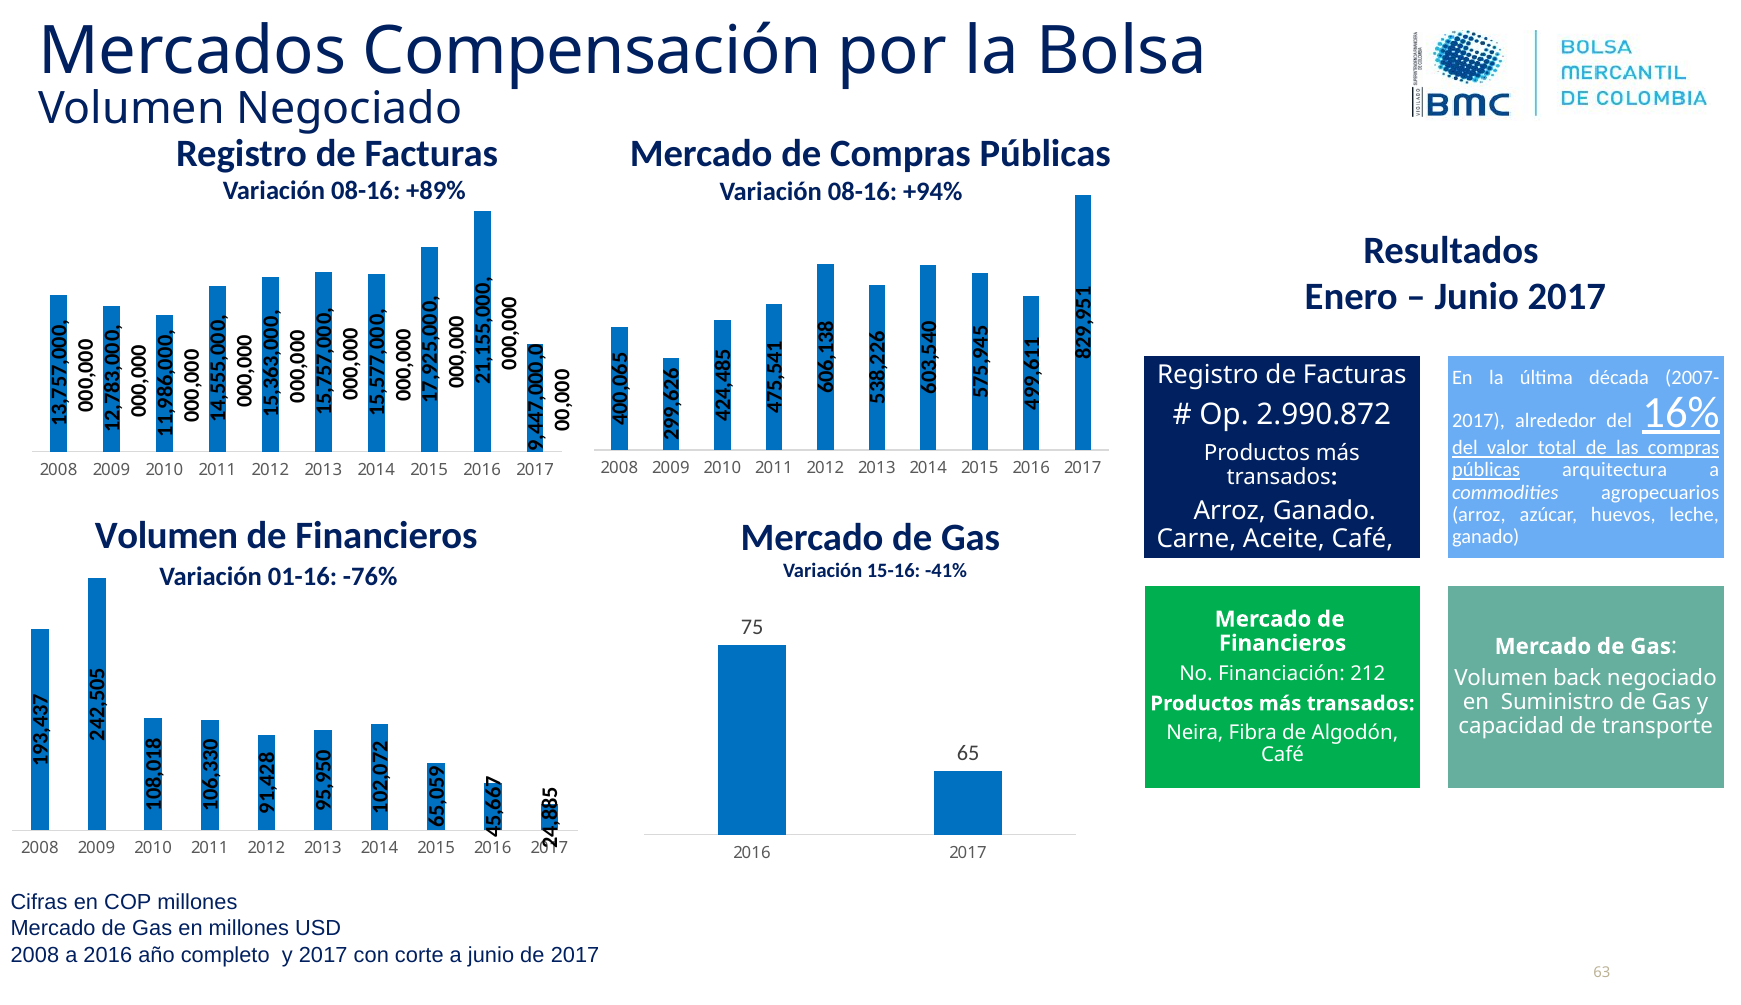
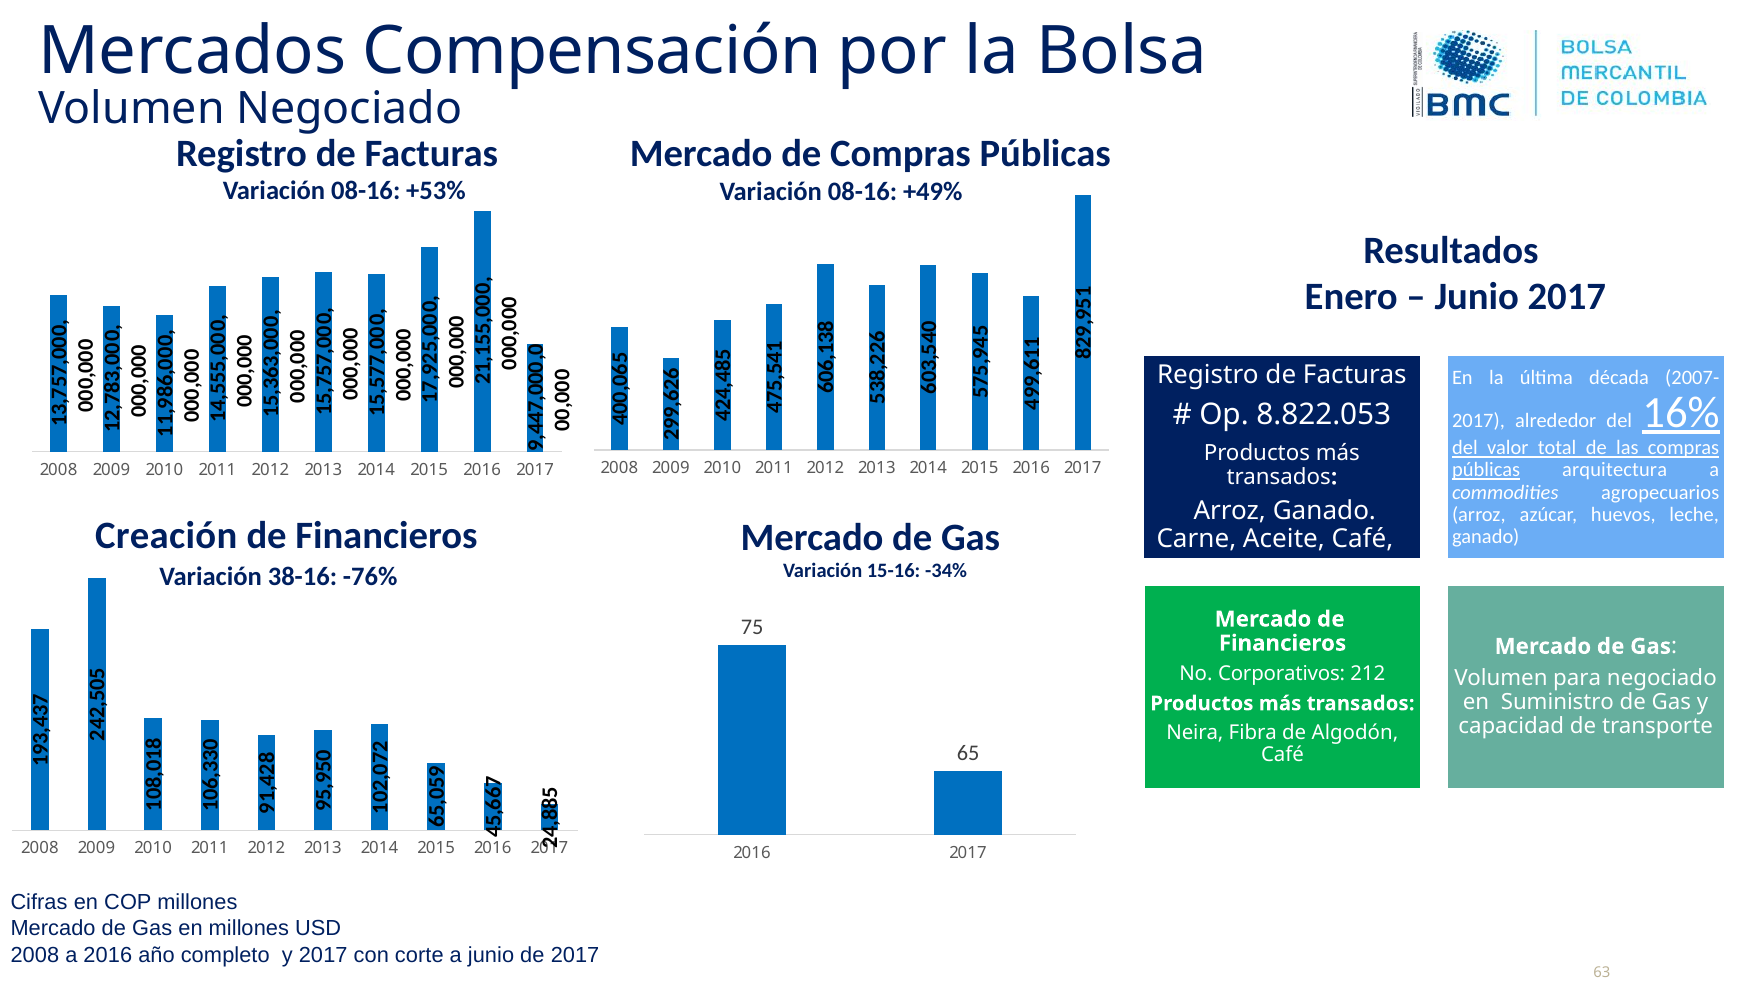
+89%: +89% -> +53%
+94%: +94% -> +49%
2.990.872: 2.990.872 -> 8.822.053
Volumen at (167, 535): Volumen -> Creación
-41%: -41% -> -34%
01-16: 01-16 -> 38-16
Financiación: Financiación -> Corporativos
back: back -> para
